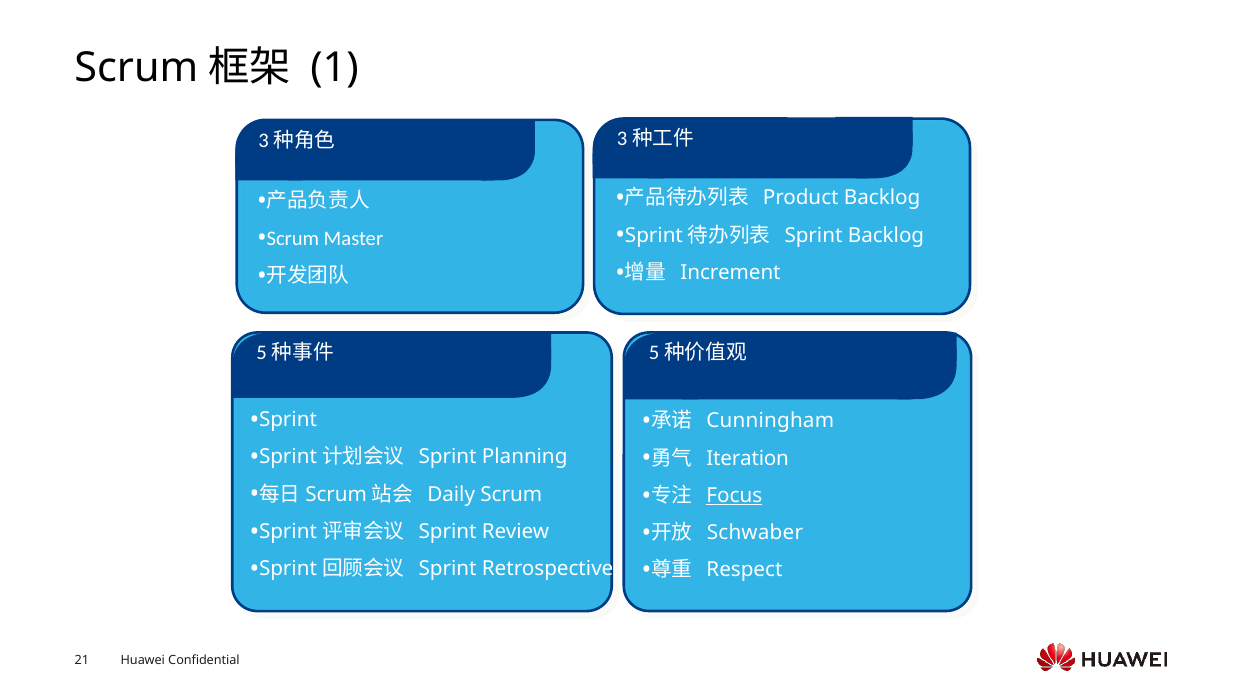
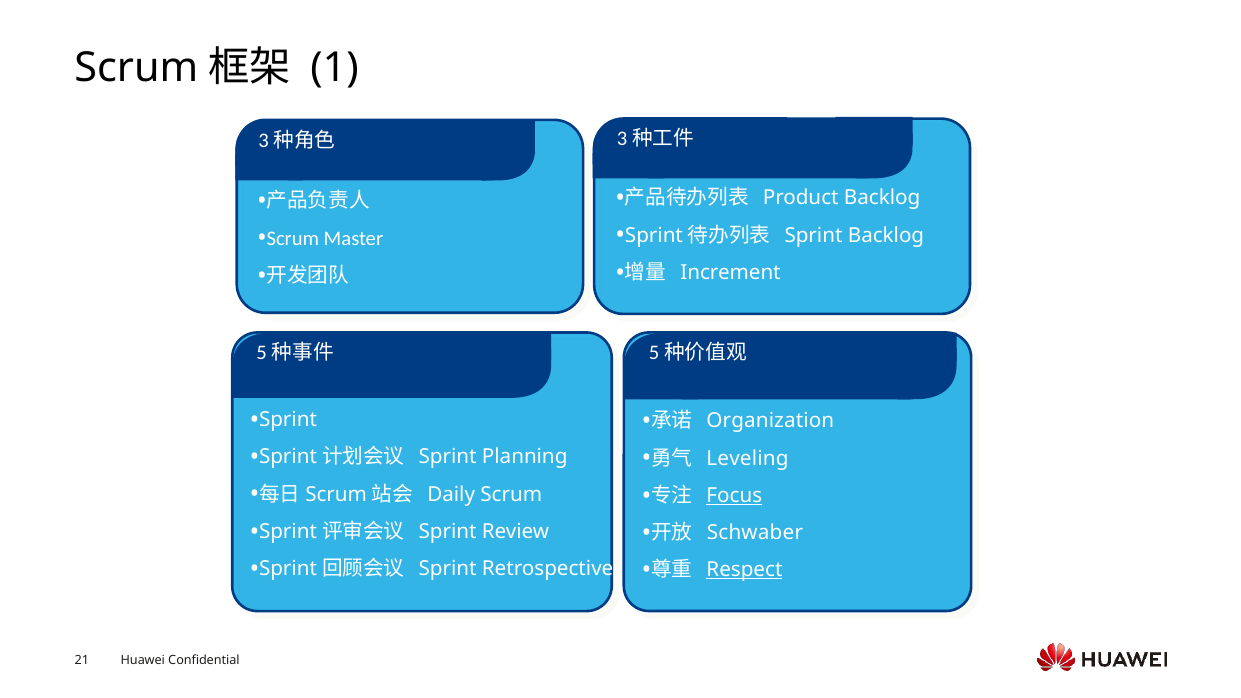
Cunningham: Cunningham -> Organization
Iteration: Iteration -> Leveling
Respect underline: none -> present
